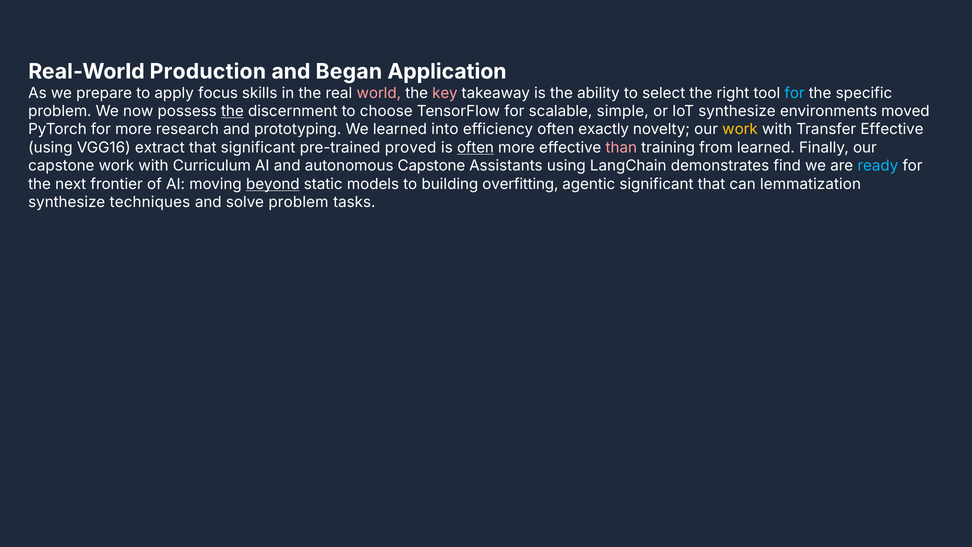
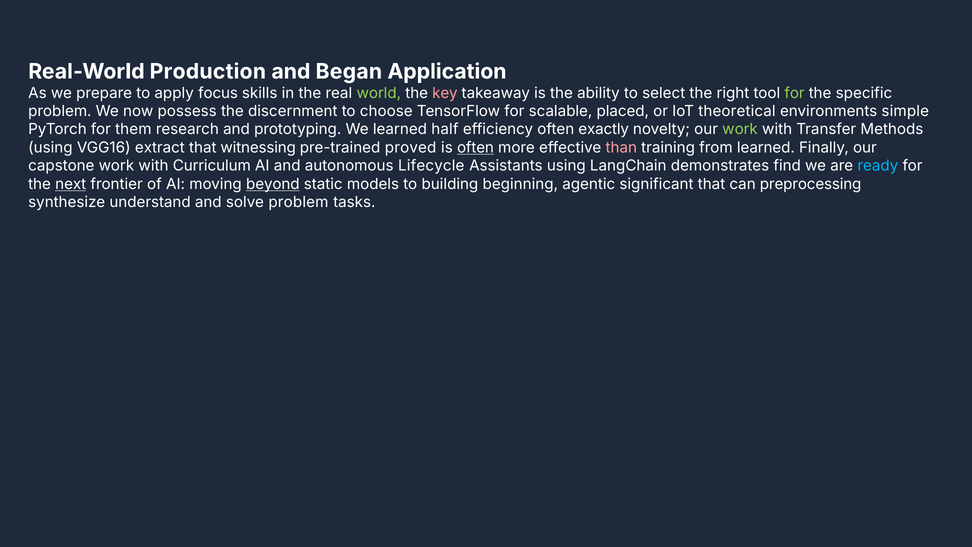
world colour: pink -> light green
for at (795, 93) colour: light blue -> light green
the at (232, 111) underline: present -> none
simple: simple -> placed
IoT synthesize: synthesize -> theoretical
moved: moved -> simple
for more: more -> them
into: into -> half
work at (740, 129) colour: yellow -> light green
Transfer Effective: Effective -> Methods
that significant: significant -> witnessing
autonomous Capstone: Capstone -> Lifecycle
next underline: none -> present
overfitting: overfitting -> beginning
lemmatization: lemmatization -> preprocessing
techniques: techniques -> understand
